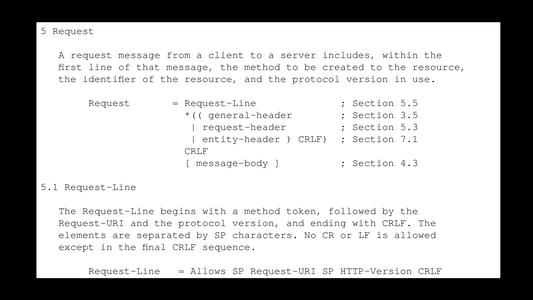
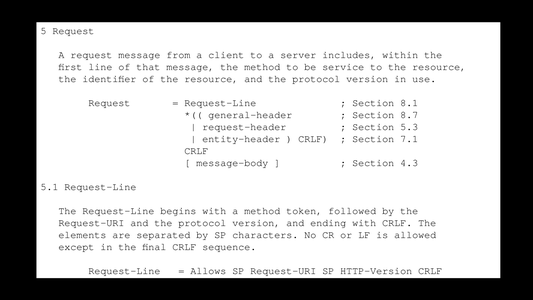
created: created -> service
5.5: 5.5 -> 8.1
3.5: 3.5 -> 8.7
